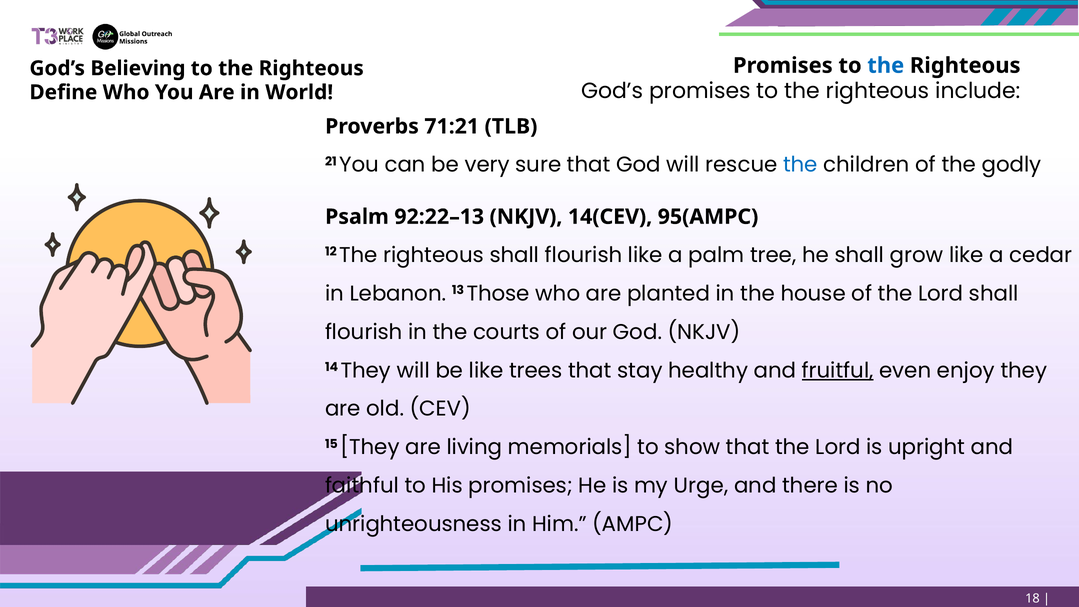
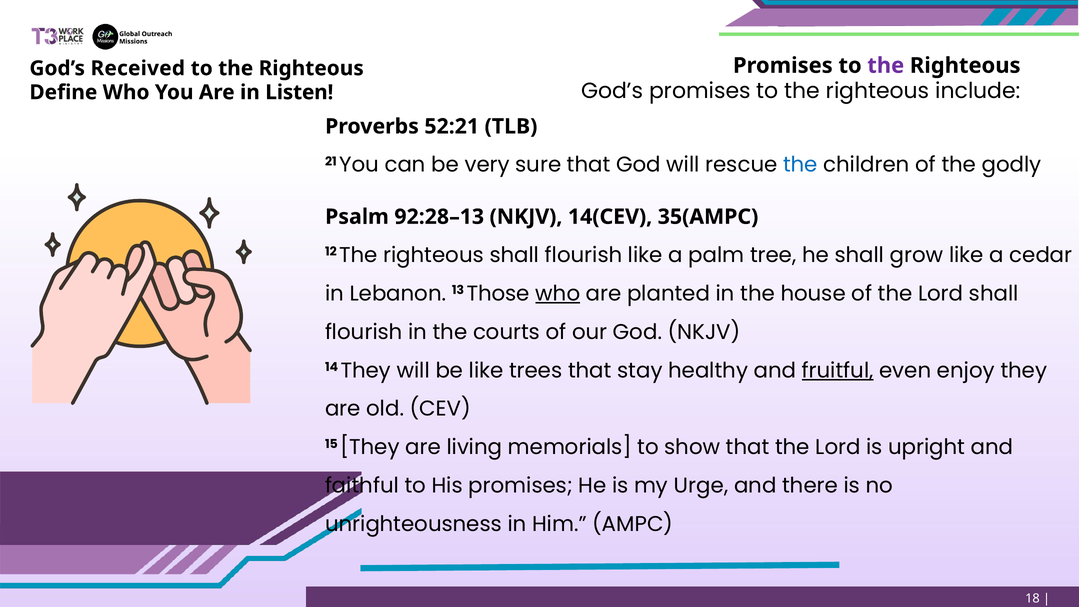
the at (886, 66) colour: blue -> purple
Believing: Believing -> Received
World: World -> Listen
71:21: 71:21 -> 52:21
92:22–13: 92:22–13 -> 92:28–13
95(AMPC: 95(AMPC -> 35(AMPC
who at (558, 294) underline: none -> present
